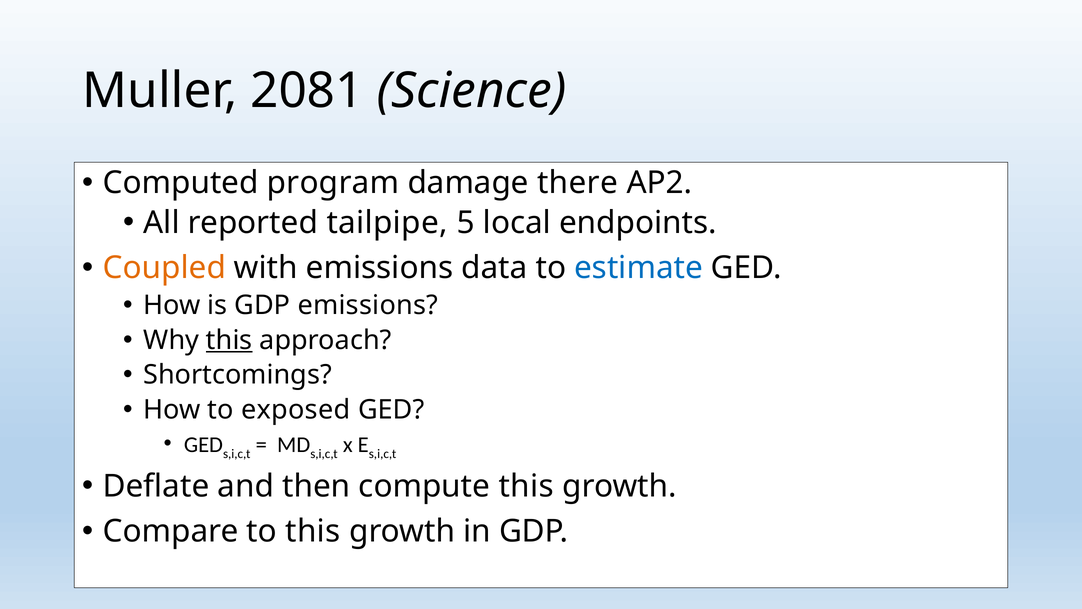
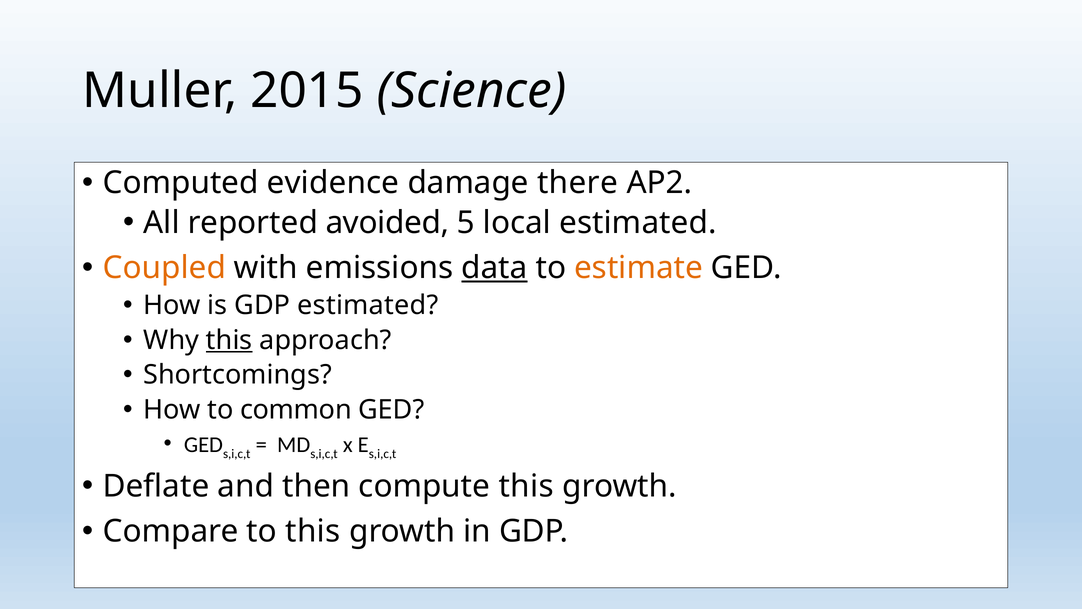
2081: 2081 -> 2015
program: program -> evidence
tailpipe: tailpipe -> avoided
local endpoints: endpoints -> estimated
data underline: none -> present
estimate colour: blue -> orange
GDP emissions: emissions -> estimated
exposed: exposed -> common
